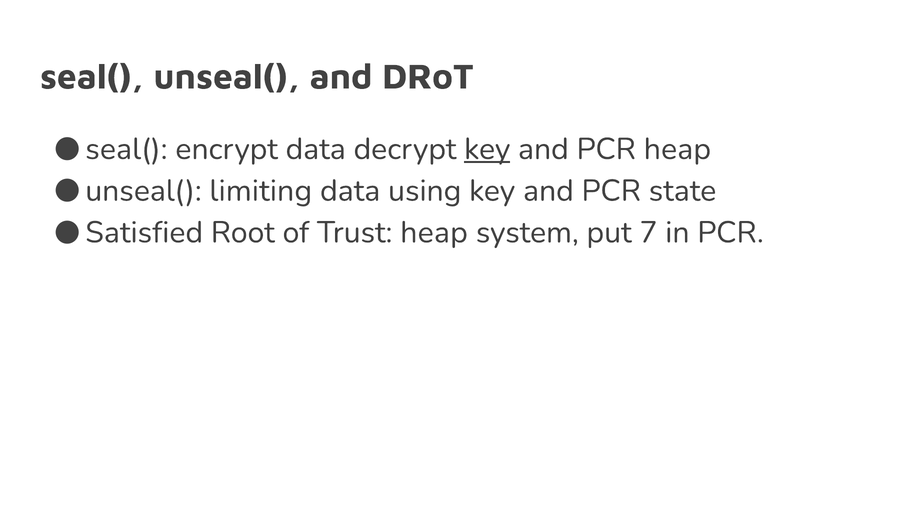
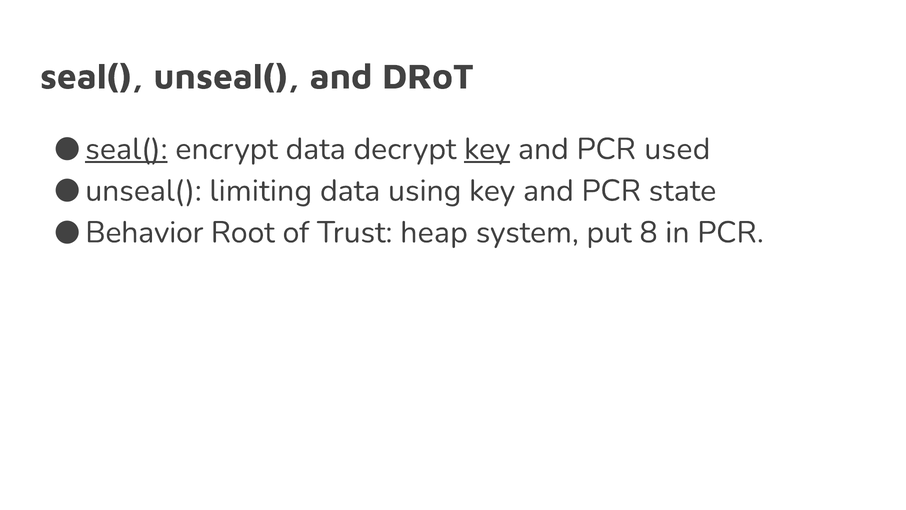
seal( at (126, 149) underline: none -> present
PCR heap: heap -> used
Satisfied: Satisfied -> Behavior
7: 7 -> 8
